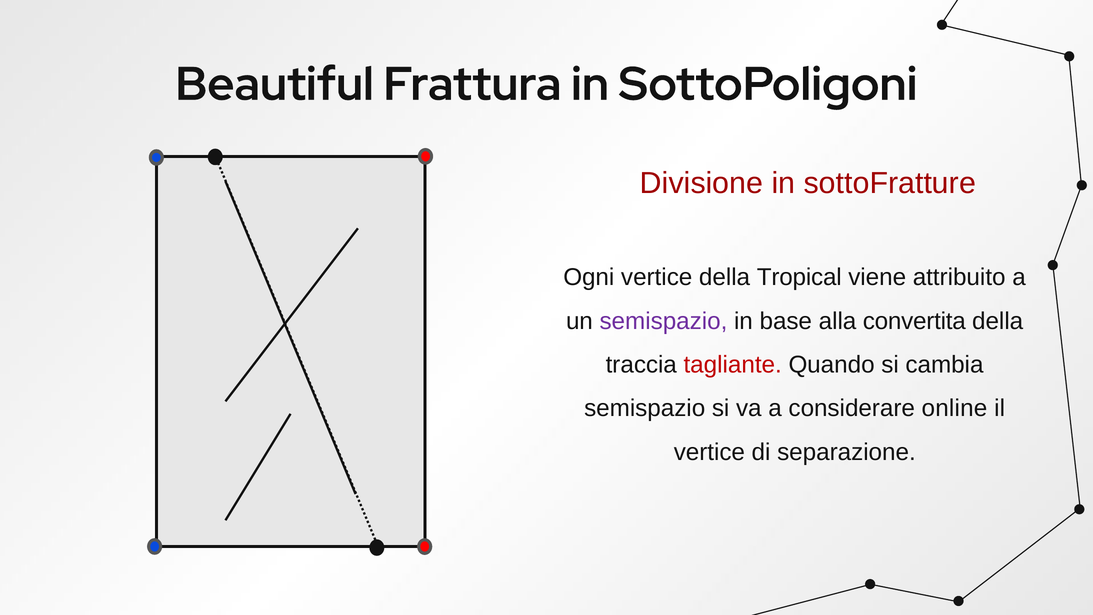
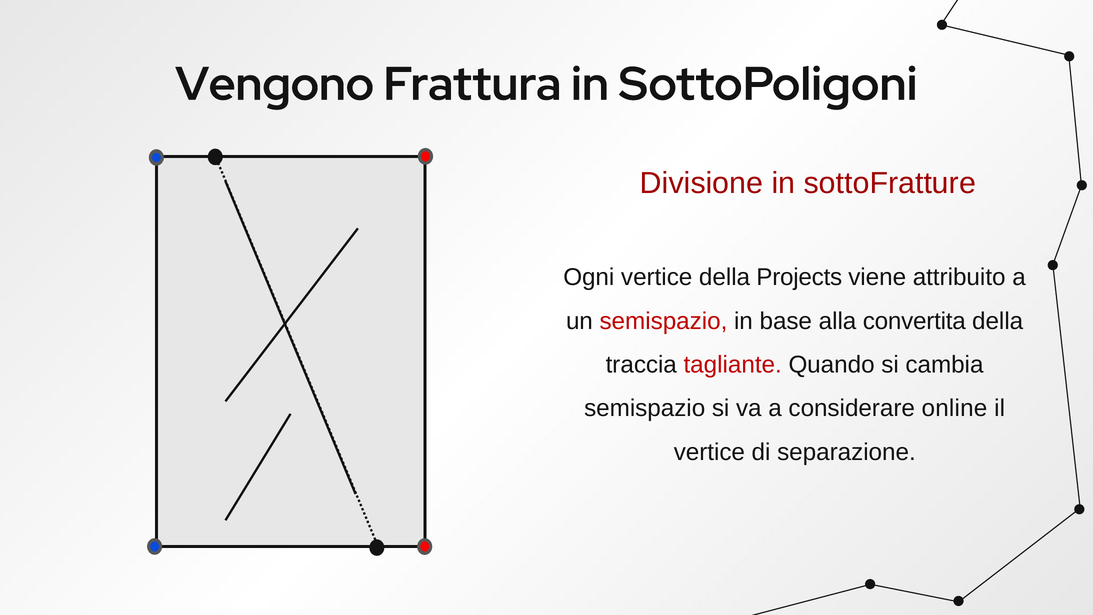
Beautiful: Beautiful -> Vengono
Tropical: Tropical -> Projects
semispazio at (663, 321) colour: purple -> red
